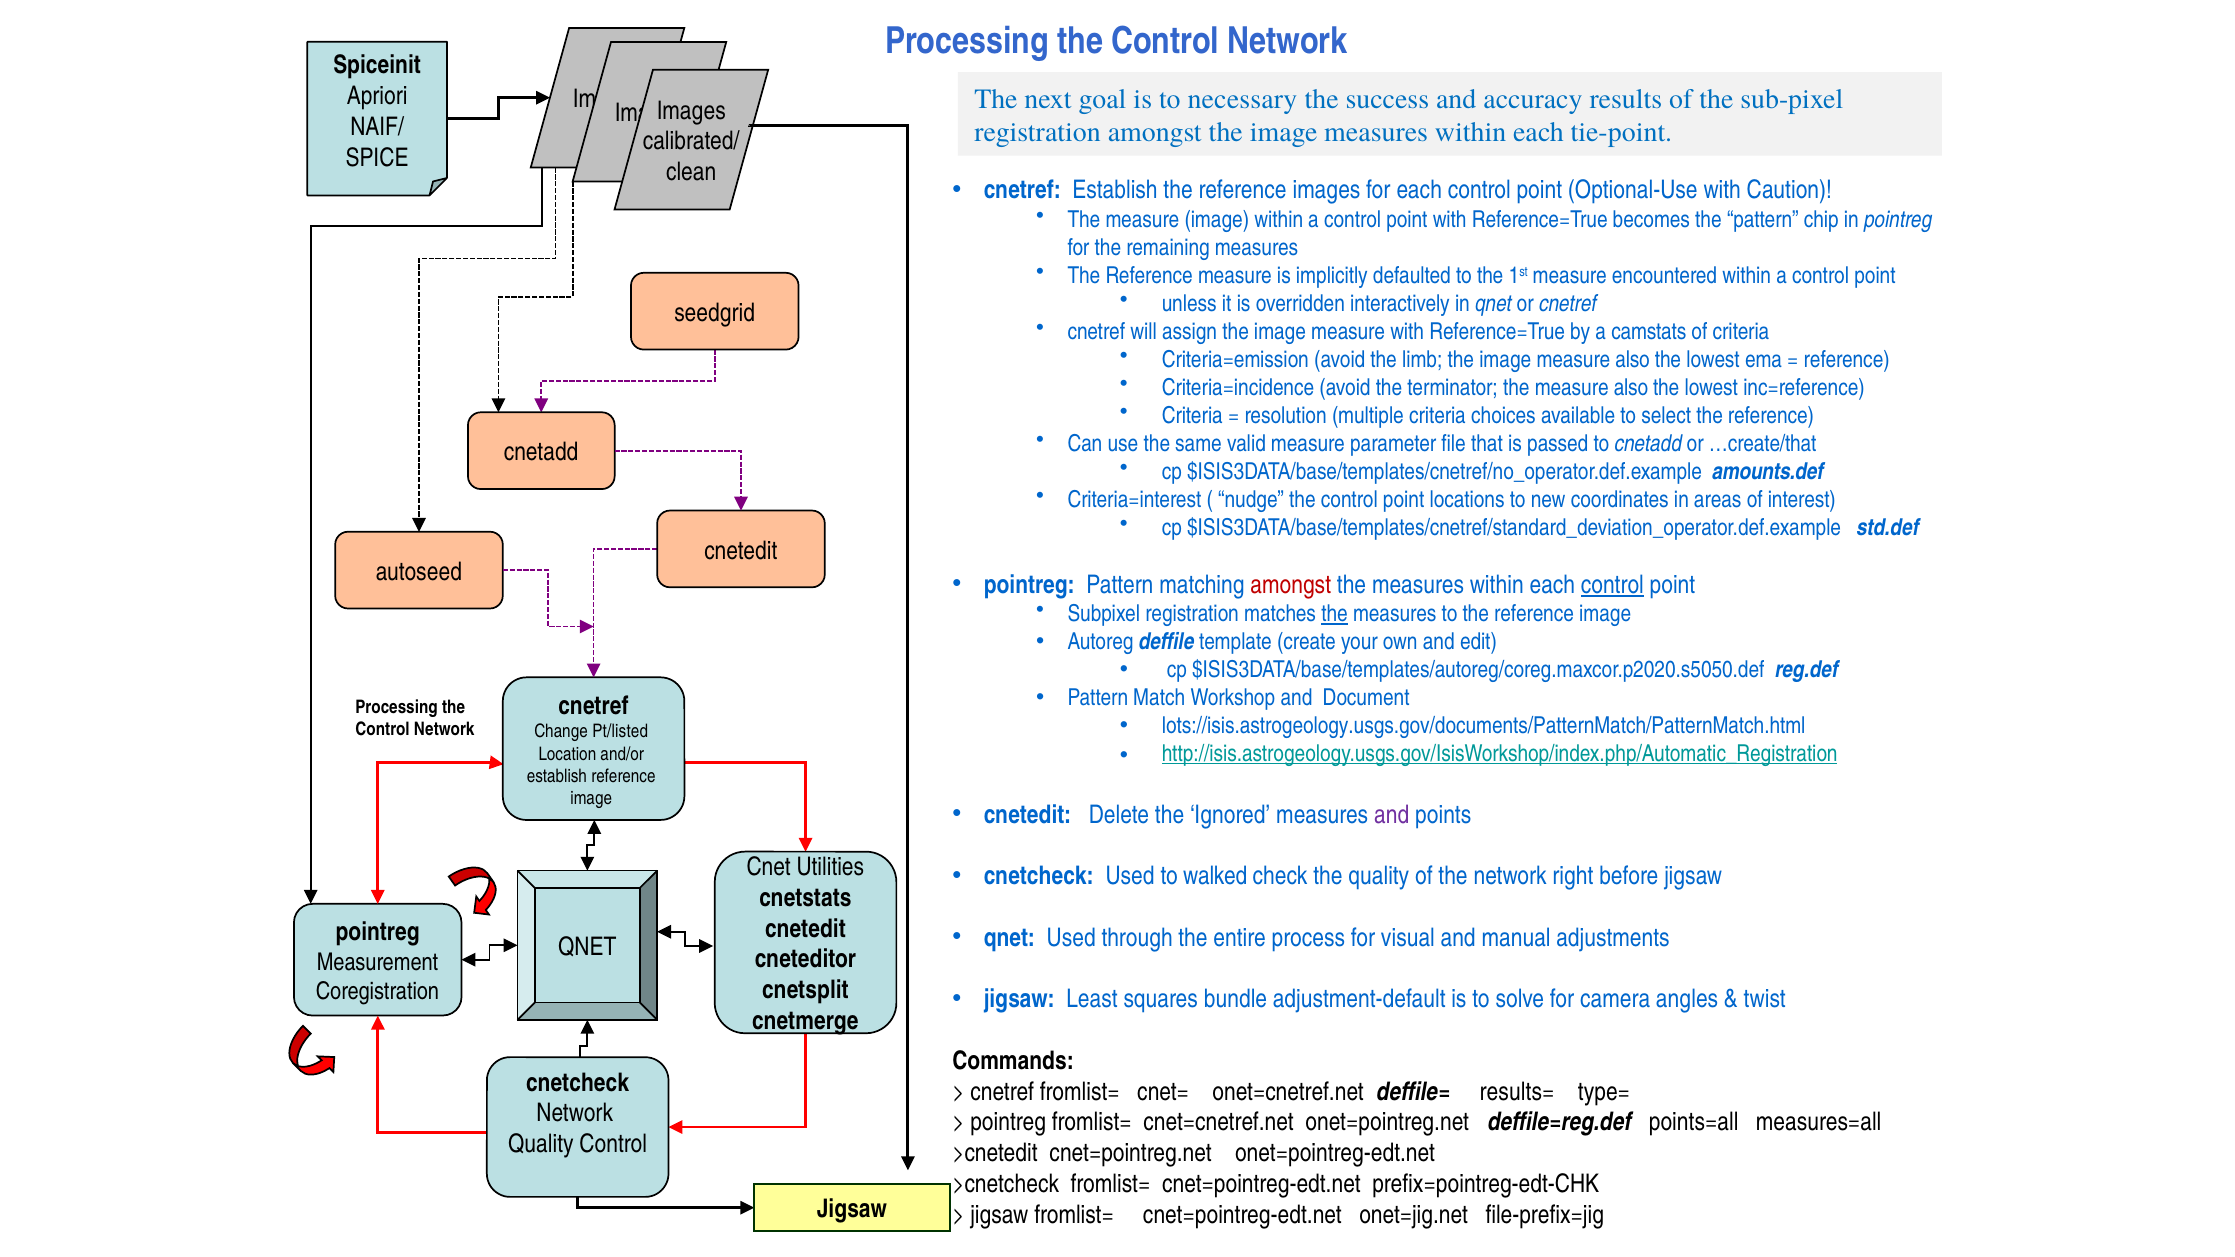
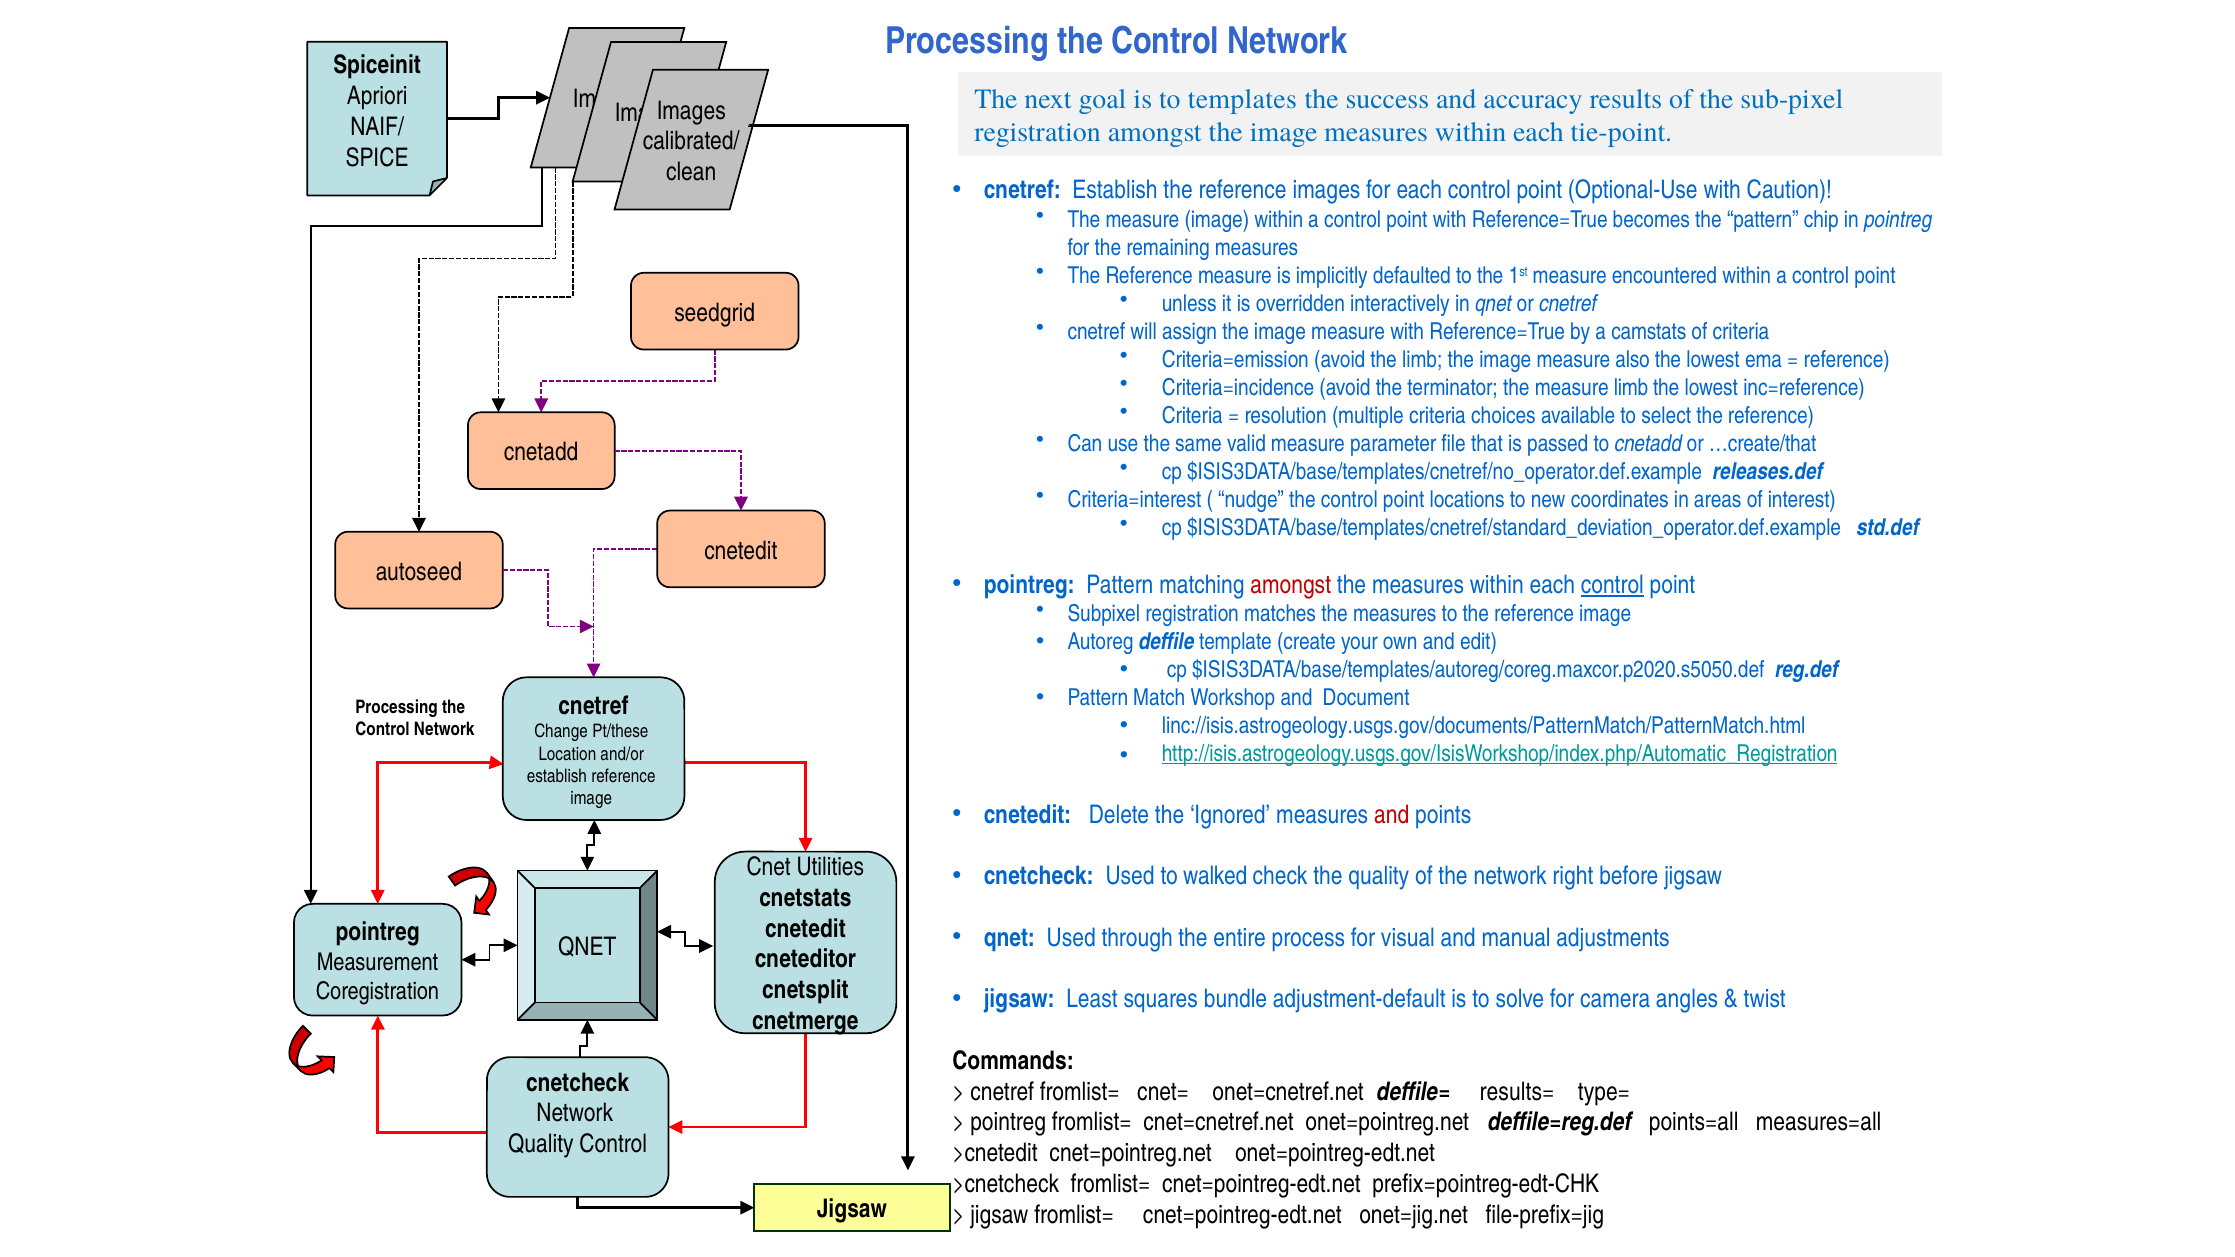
necessary: necessary -> templates
the measure also: also -> limb
amounts.def: amounts.def -> releases.def
the at (1335, 614) underline: present -> none
lots://isis.astrogeology.usgs.gov/documents/PatternMatch/PatternMatch.html: lots://isis.astrogeology.usgs.gov/documents/PatternMatch/PatternMatch.html -> linc://isis.astrogeology.usgs.gov/documents/PatternMatch/PatternMatch.html
Pt/listed: Pt/listed -> Pt/these
and at (1392, 815) colour: purple -> red
